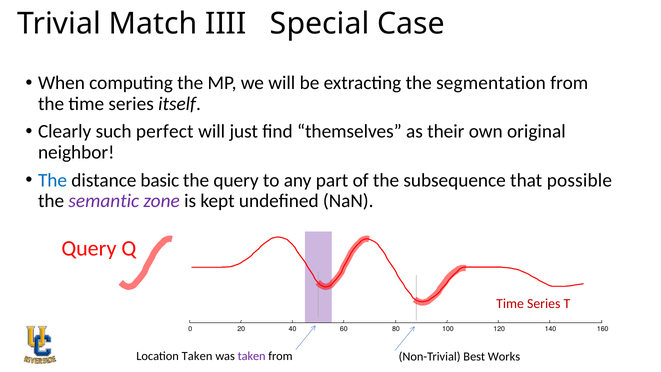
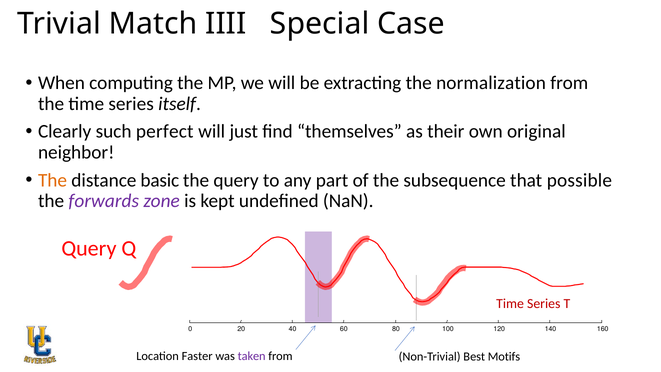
segmentation: segmentation -> normalization
The at (53, 180) colour: blue -> orange
semantic: semantic -> forwards
Location Taken: Taken -> Faster
Works: Works -> Motifs
